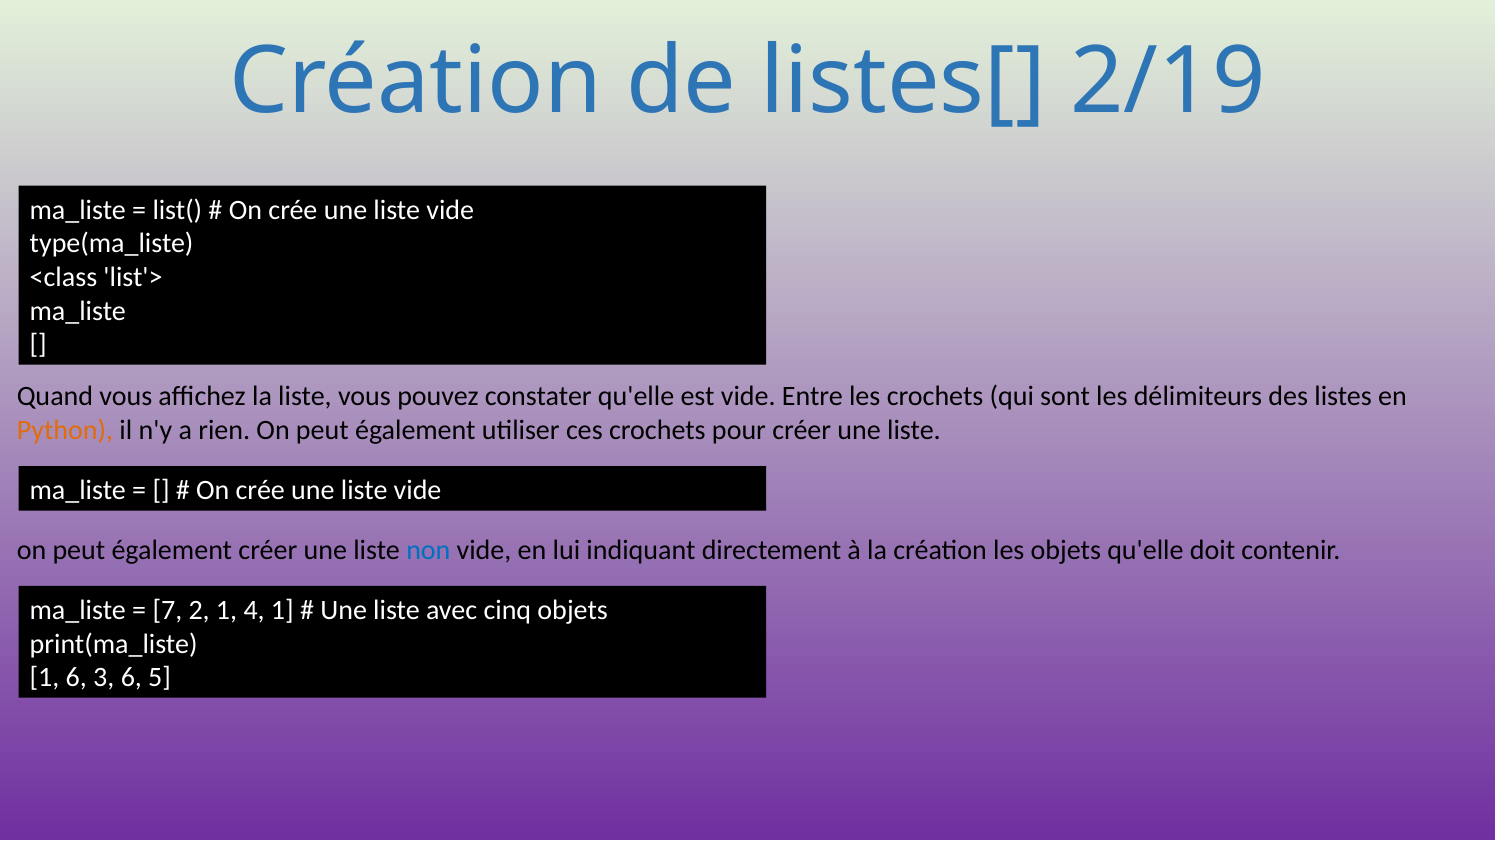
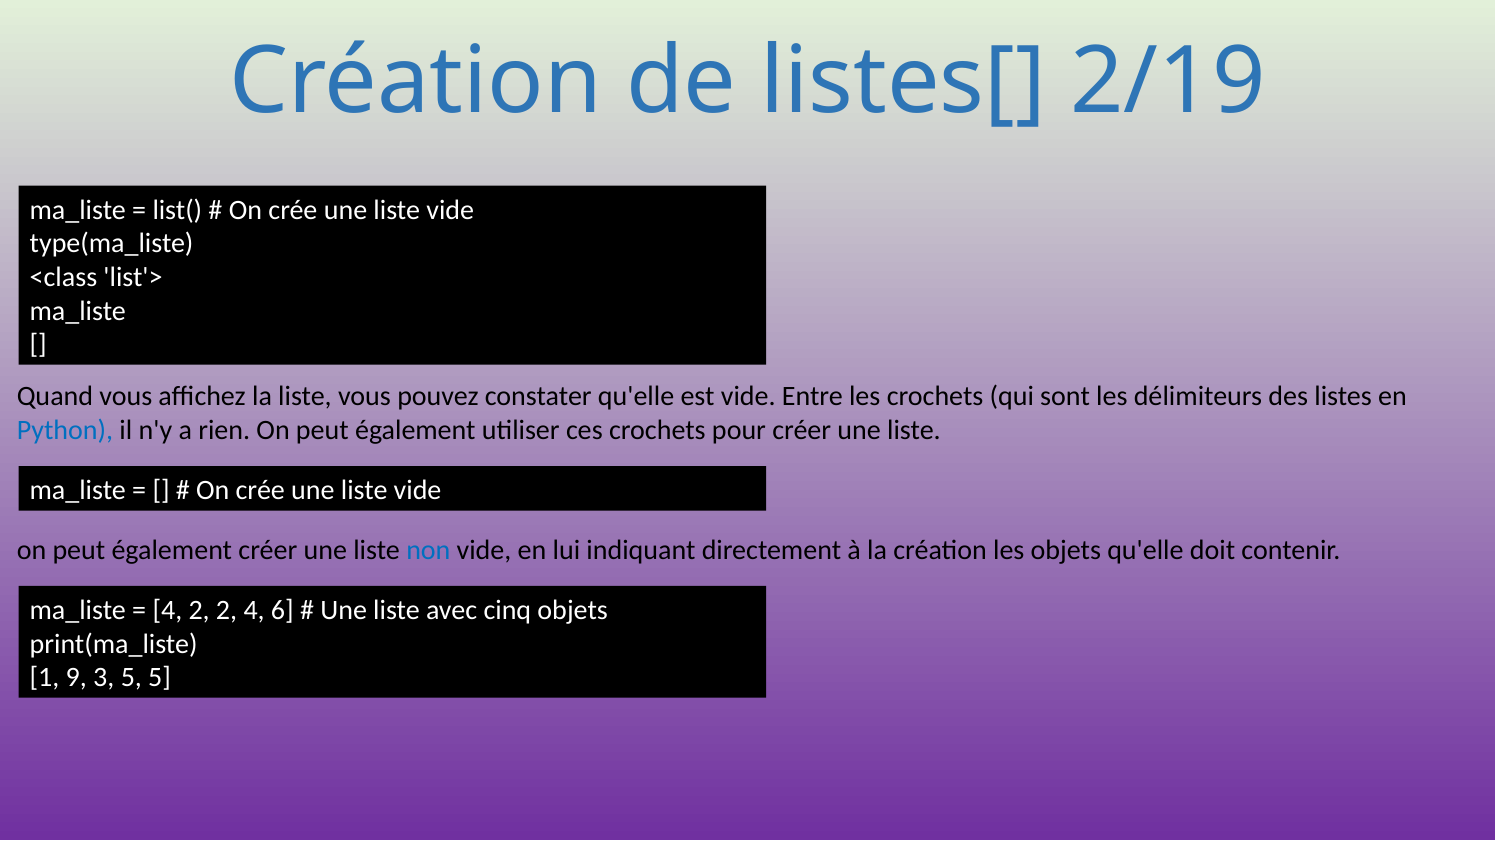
Python colour: orange -> blue
7 at (167, 610): 7 -> 4
2 1: 1 -> 2
4 1: 1 -> 6
1 6: 6 -> 9
3 6: 6 -> 5
